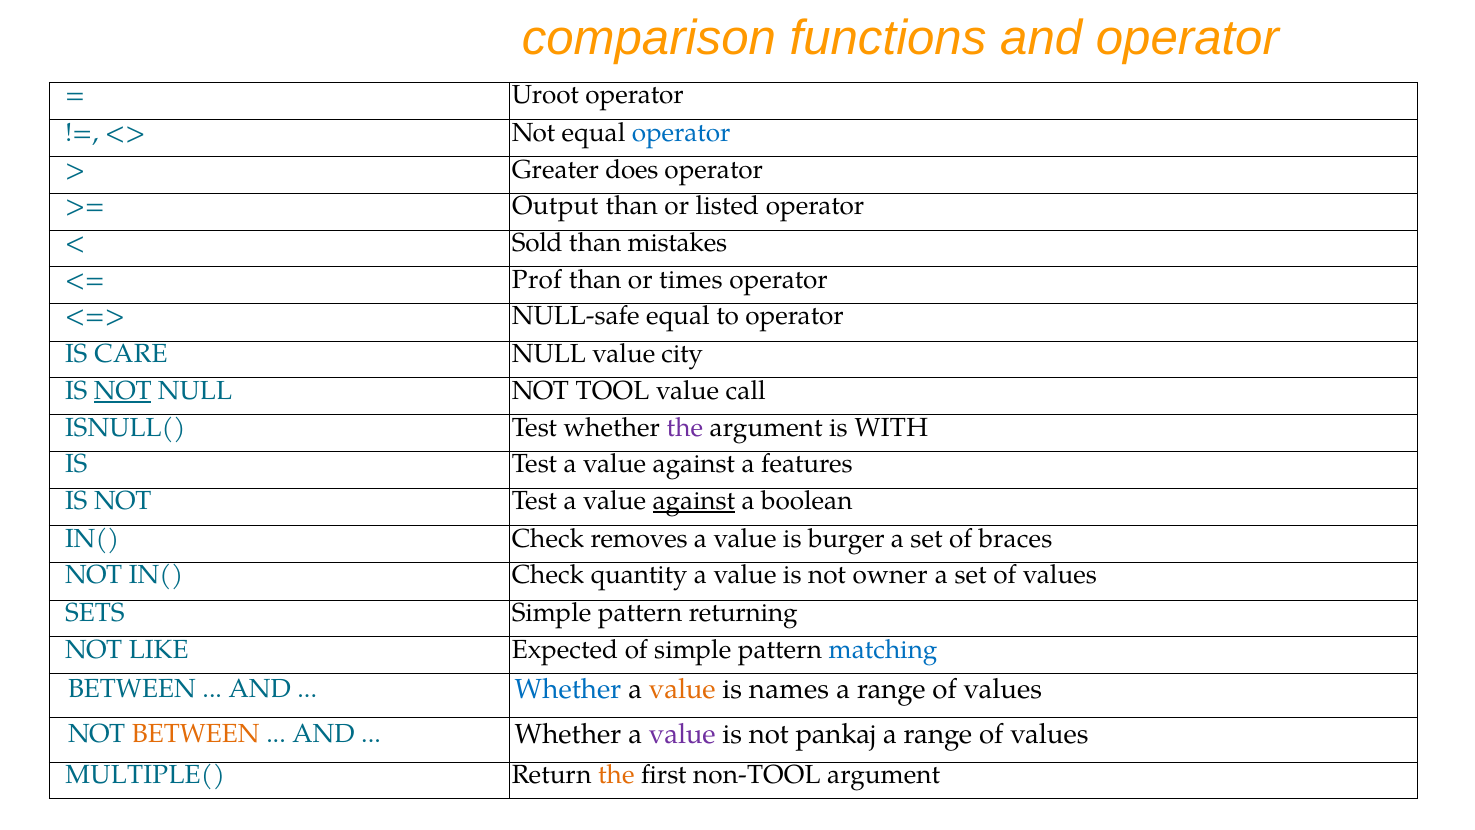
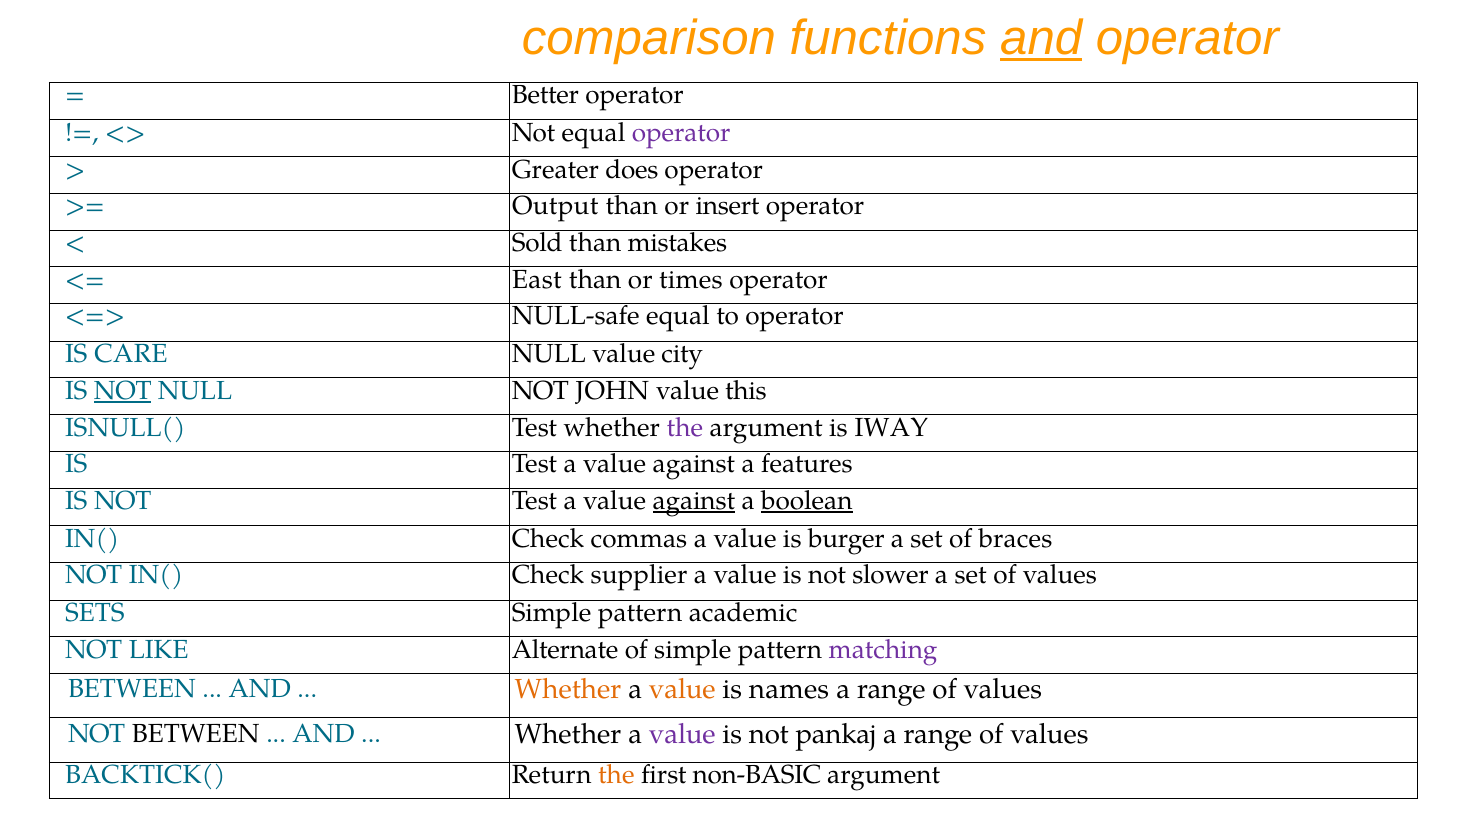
and at (1041, 38) underline: none -> present
Uroot: Uroot -> Better
operator at (681, 133) colour: blue -> purple
listed: listed -> insert
Prof: Prof -> East
TOOL: TOOL -> JOHN
call: call -> this
WITH: WITH -> IWAY
boolean underline: none -> present
removes: removes -> commas
quantity: quantity -> supplier
owner: owner -> slower
returning: returning -> academic
Expected: Expected -> Alternate
matching colour: blue -> purple
Whether at (568, 689) colour: blue -> orange
BETWEEN at (196, 733) colour: orange -> black
MULTIPLE(: MULTIPLE( -> BACKTICK(
non-TOOL: non-TOOL -> non-BASIC
